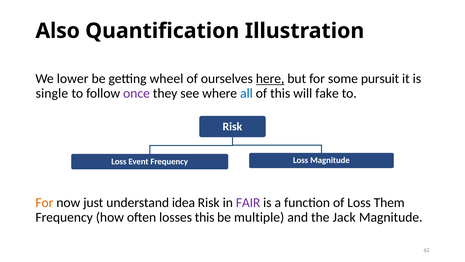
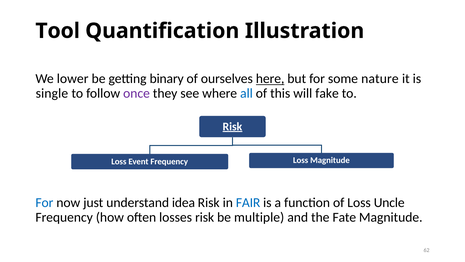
Also: Also -> Tool
wheel: wheel -> binary
pursuit: pursuit -> nature
Risk at (232, 126) underline: none -> present
For at (44, 202) colour: orange -> blue
FAIR colour: purple -> blue
Them: Them -> Uncle
losses this: this -> risk
Jack: Jack -> Fate
